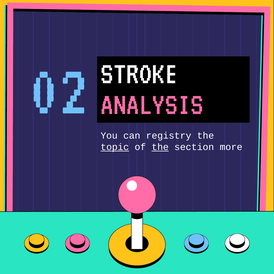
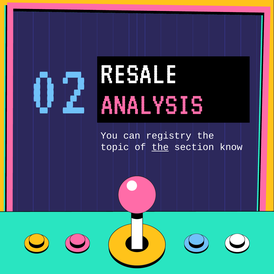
STROKE: STROKE -> RESALE
topic underline: present -> none
more: more -> know
